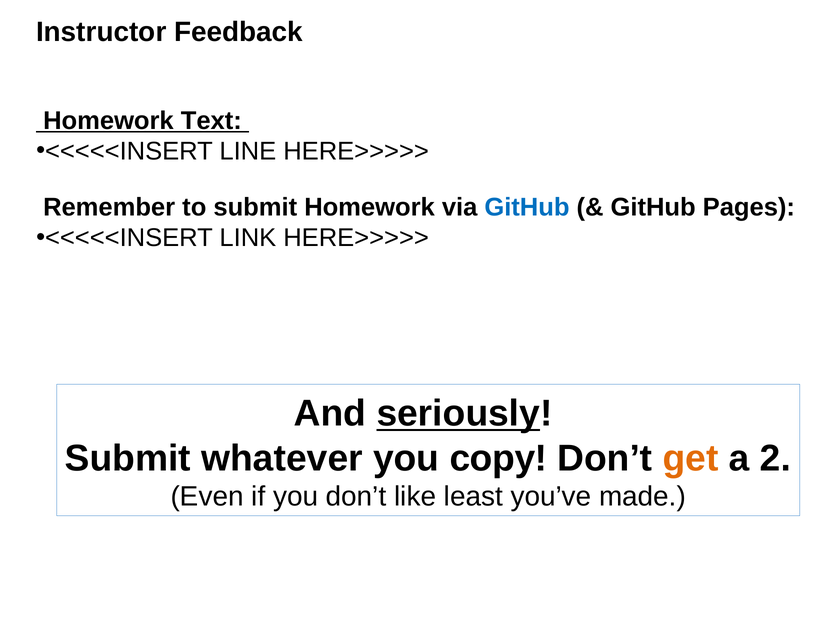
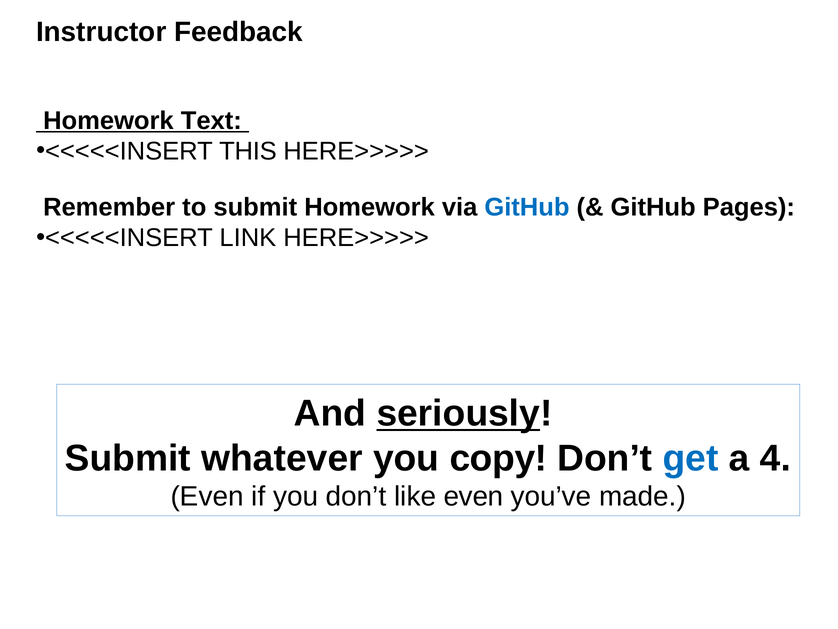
LINE: LINE -> THIS
get colour: orange -> blue
2: 2 -> 4
like least: least -> even
